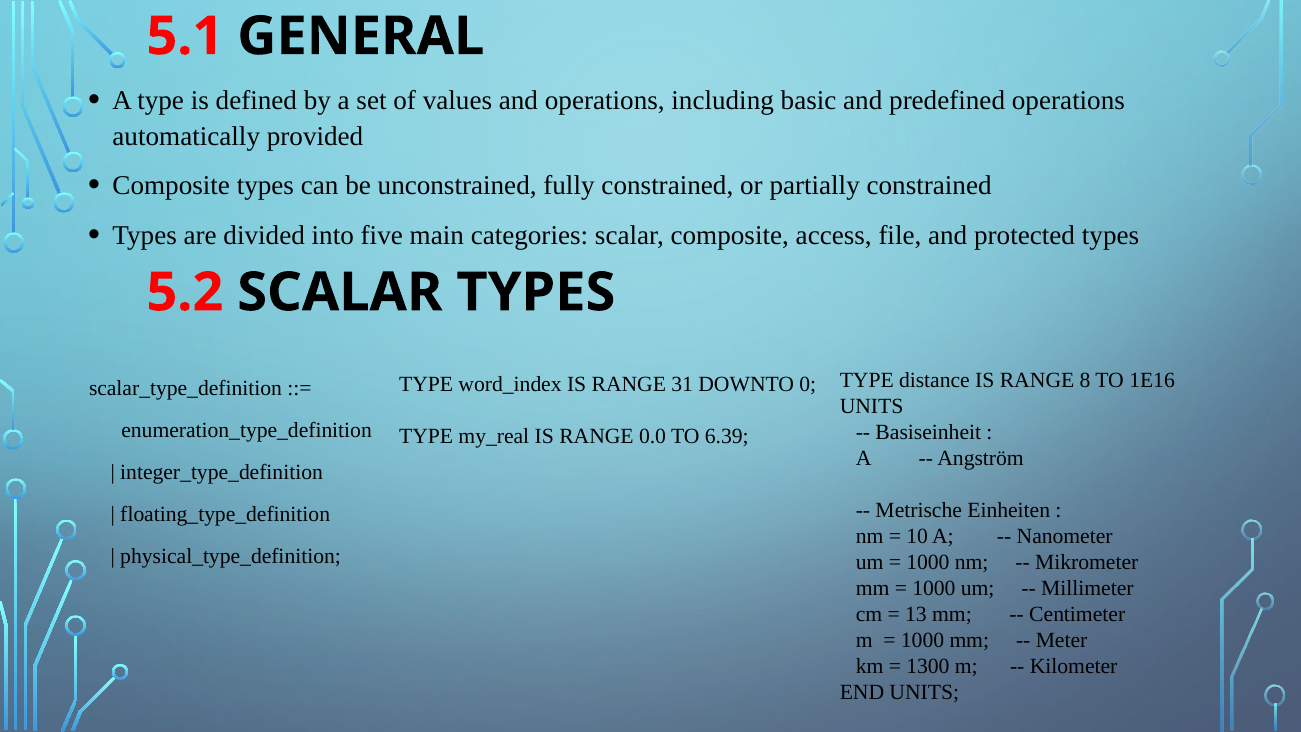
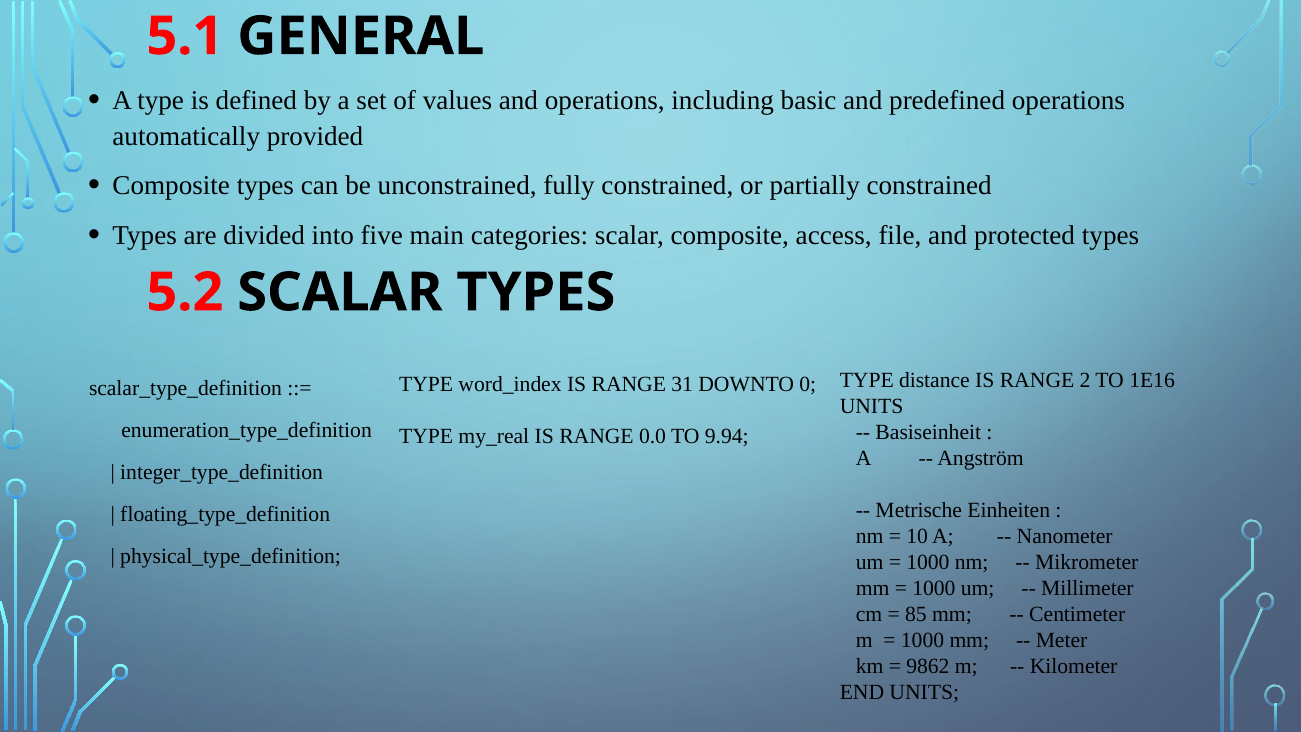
8: 8 -> 2
6.39: 6.39 -> 9.94
13: 13 -> 85
1300: 1300 -> 9862
